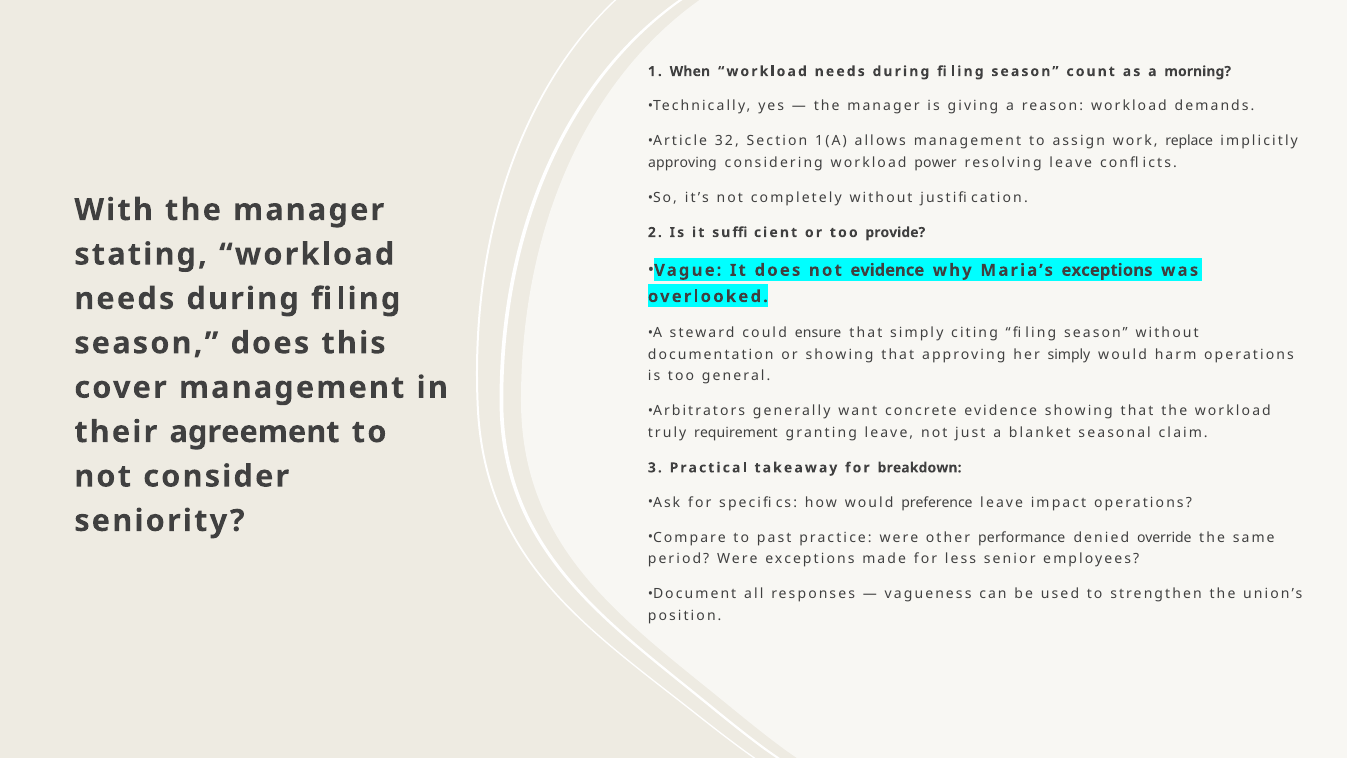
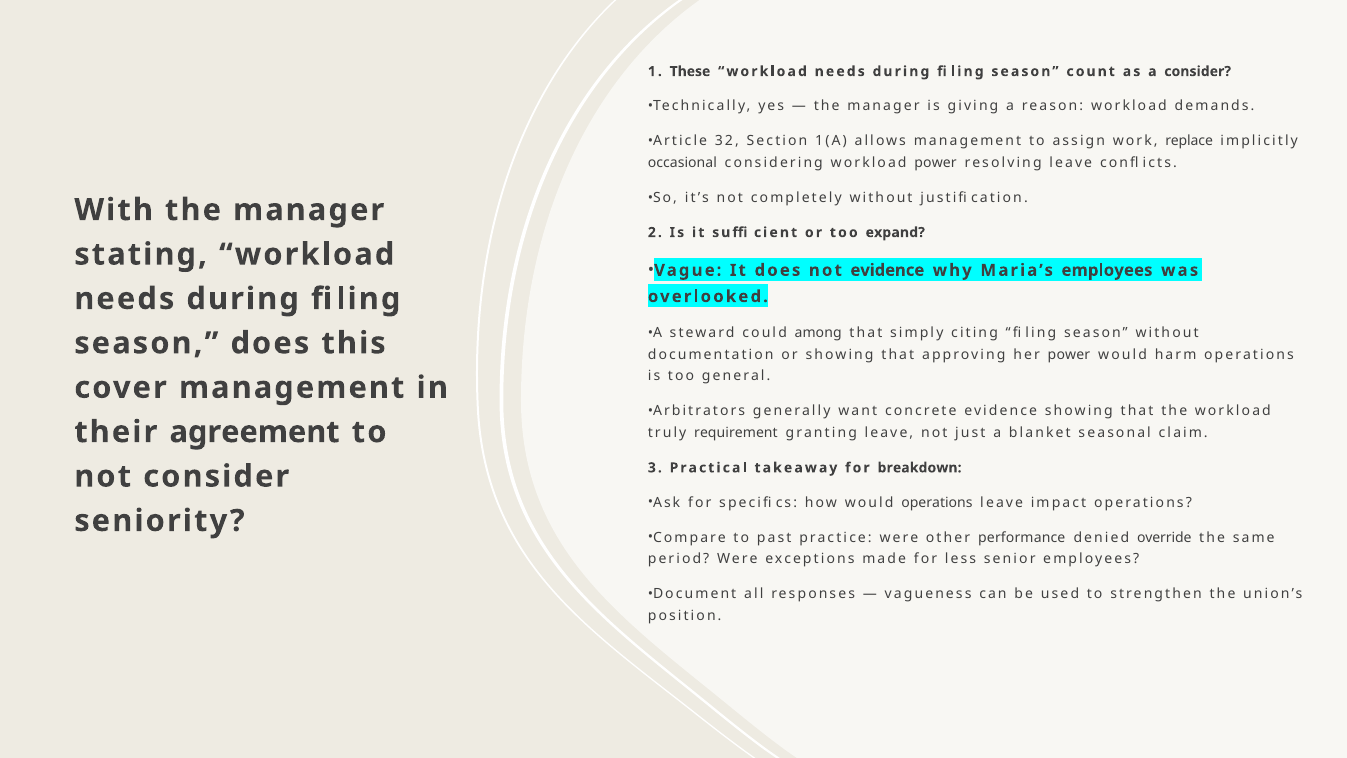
When: When -> These
a morning: morning -> consider
approving at (682, 163): approving -> occasional
provide: provide -> expand
Maria’s exceptions: exceptions -> employees
ensure: ensure -> among
her simply: simply -> power
would preference: preference -> operations
